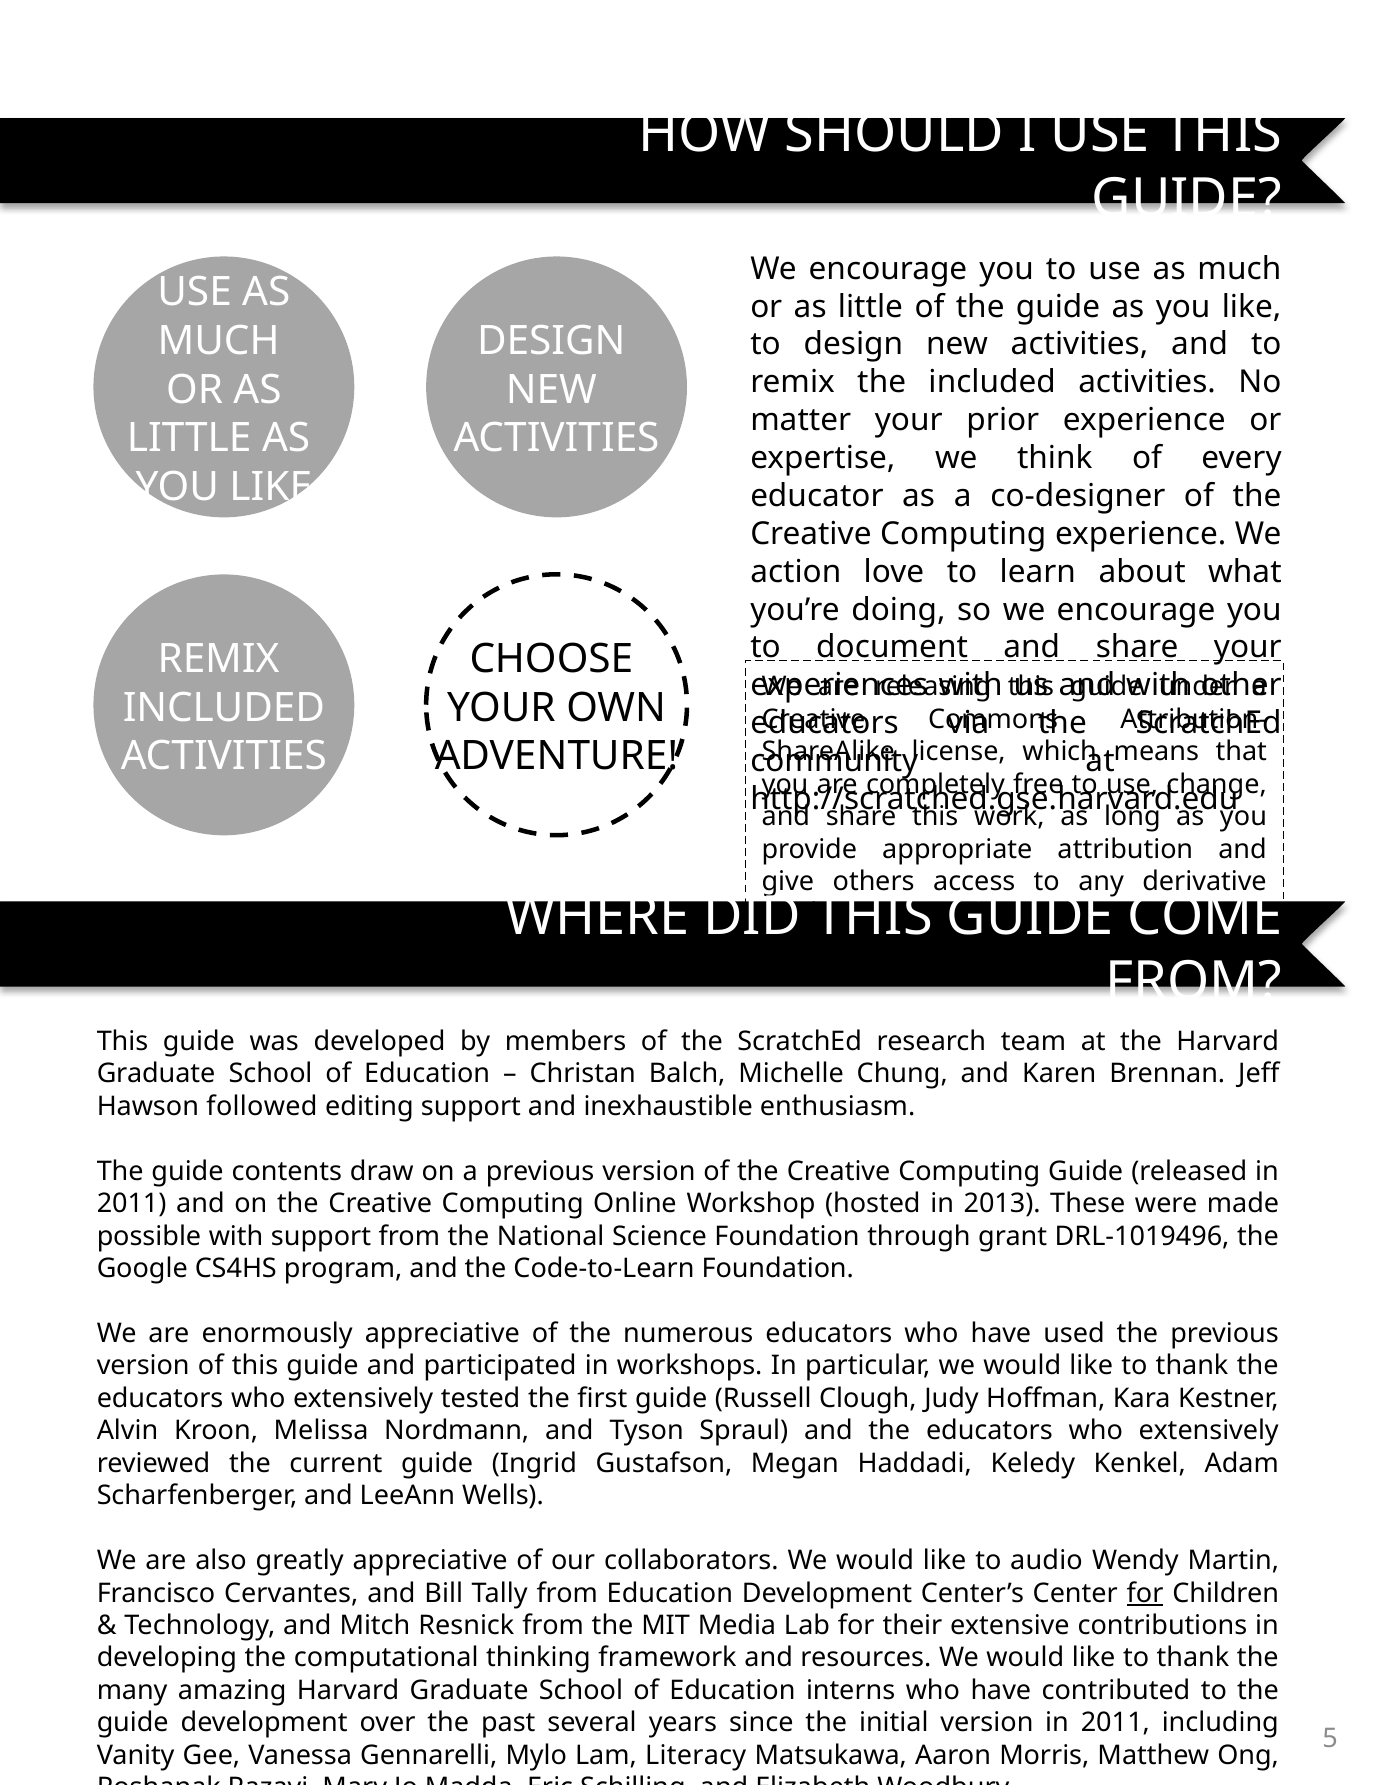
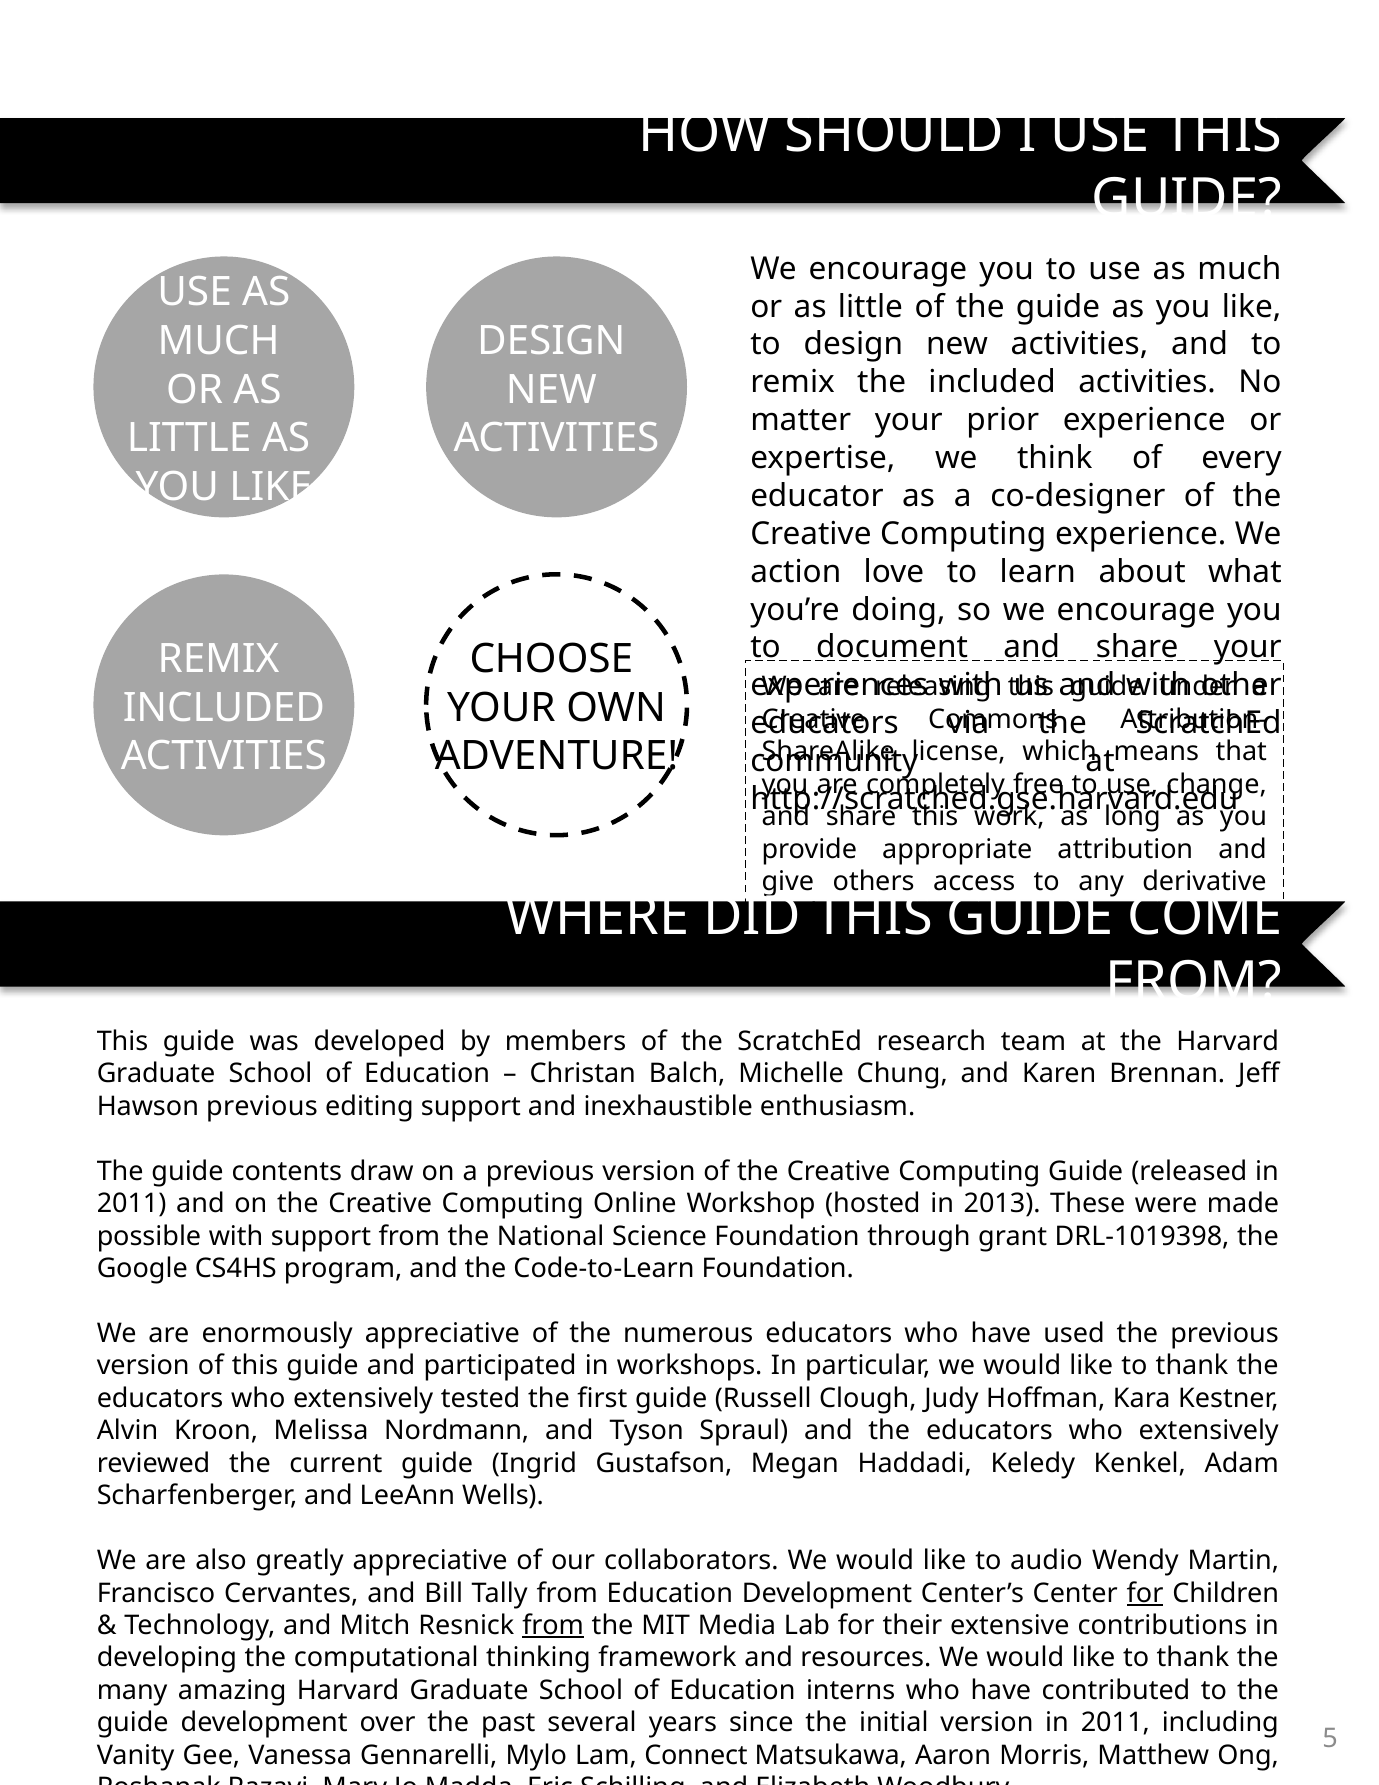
Hawson followed: followed -> previous
DRL-1019496: DRL-1019496 -> DRL-1019398
from at (553, 1625) underline: none -> present
Literacy: Literacy -> Connect
